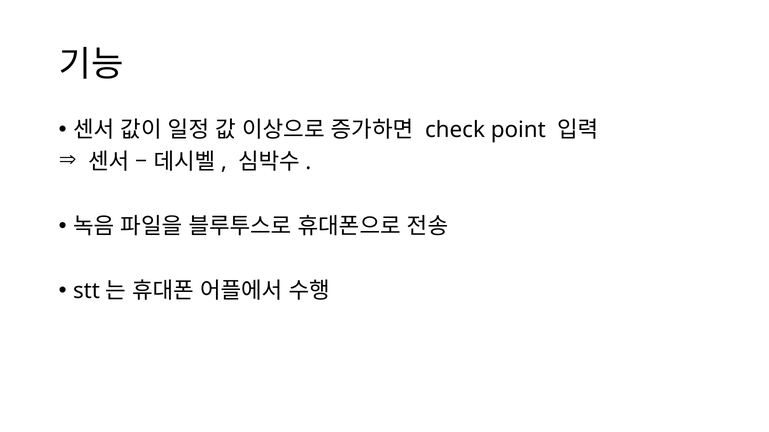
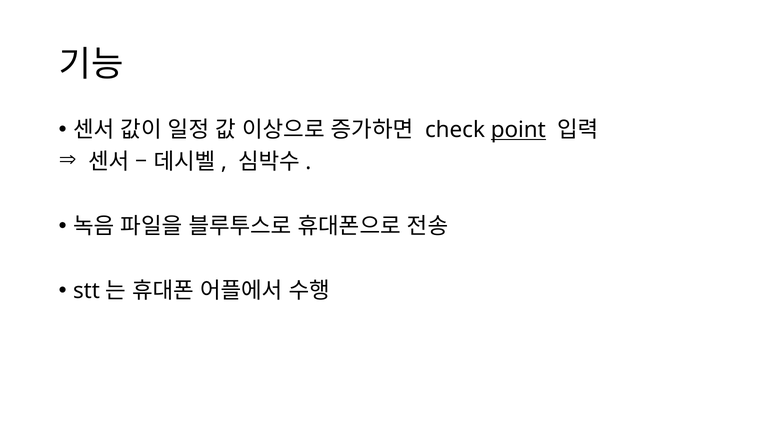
point underline: none -> present
